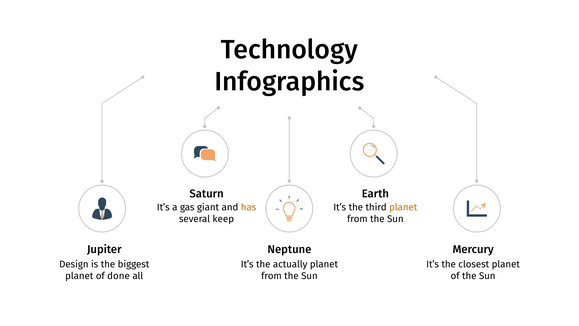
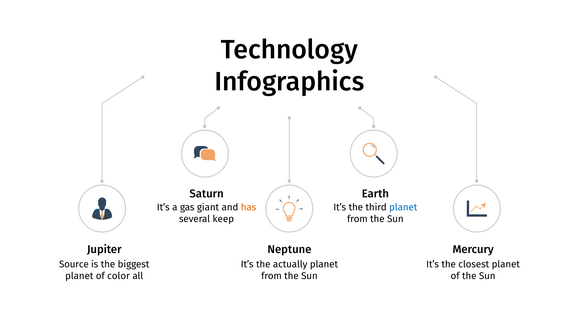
planet at (403, 207) colour: orange -> blue
Design: Design -> Source
done: done -> color
